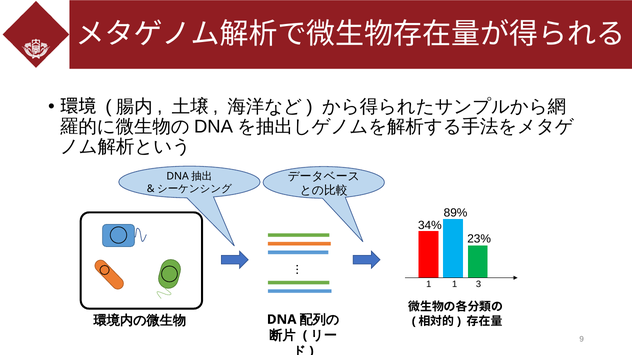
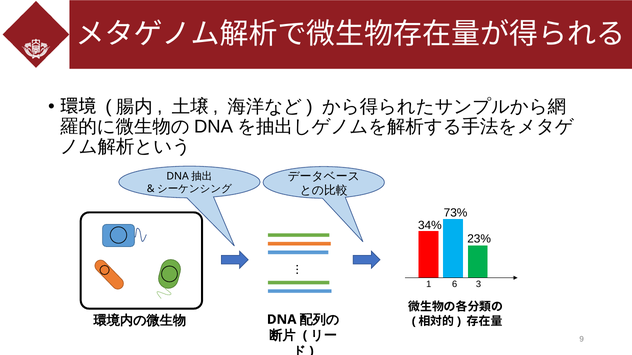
89%: 89% -> 73%
1 1: 1 -> 6
